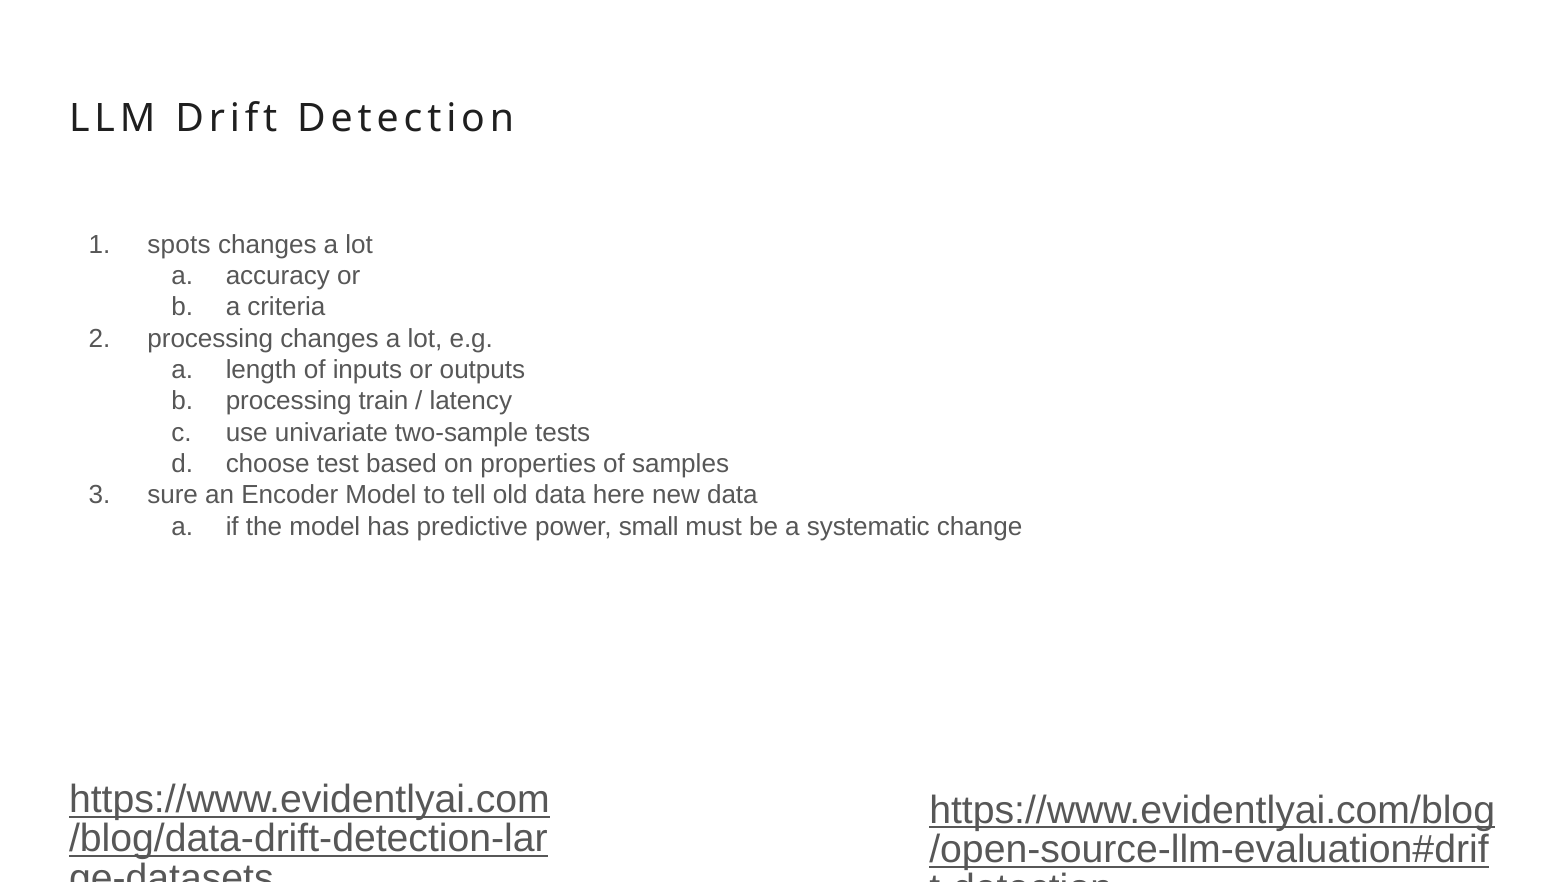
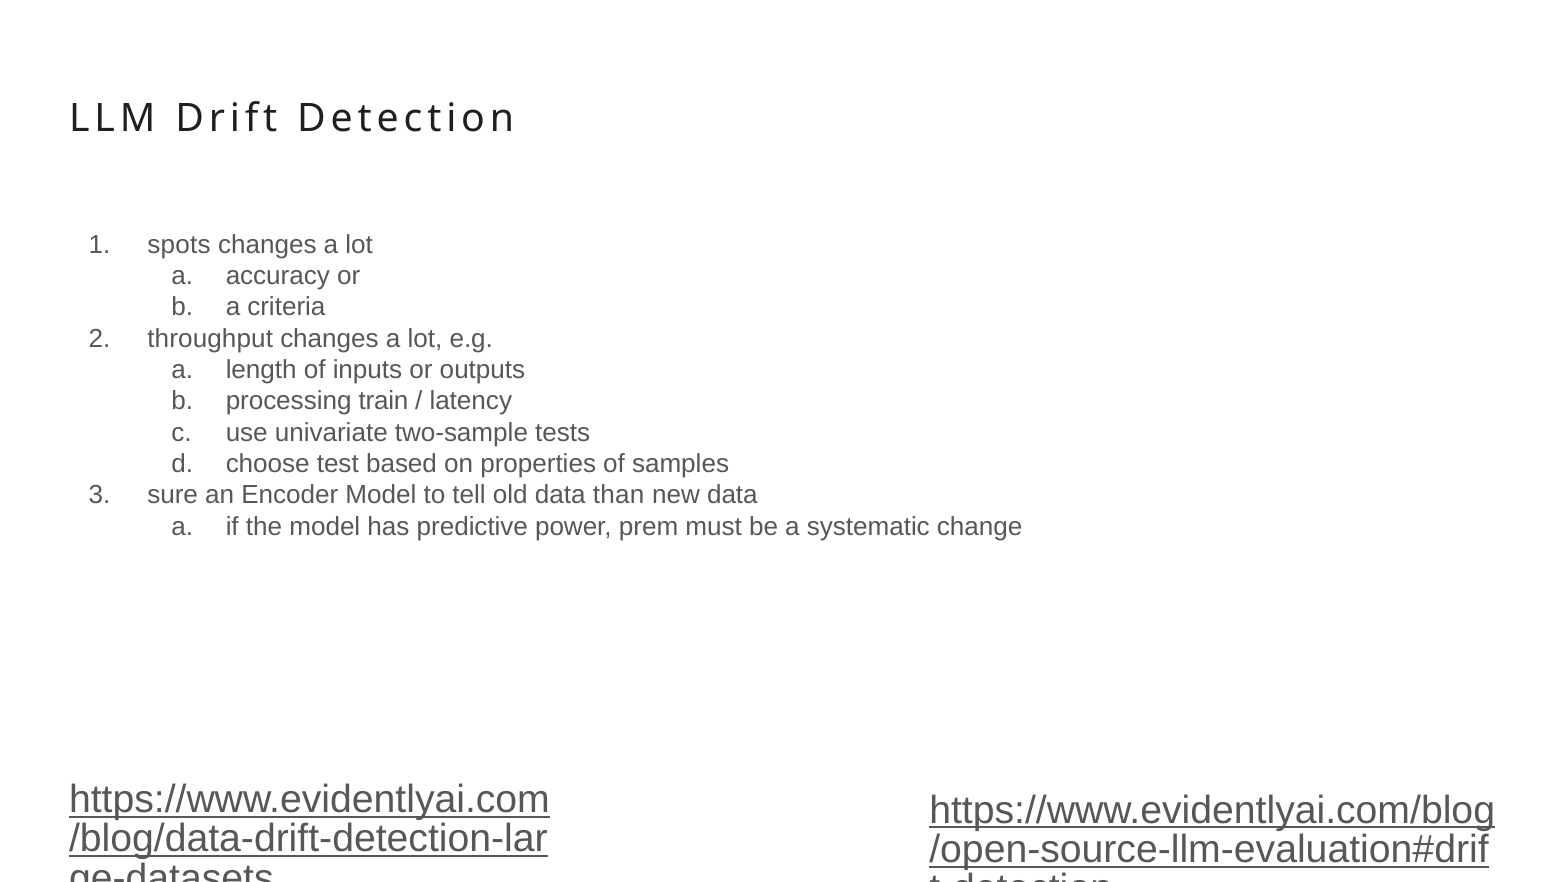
processing at (210, 338): processing -> throughput
here: here -> than
small: small -> prem
